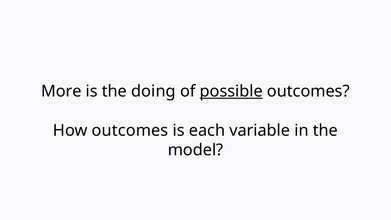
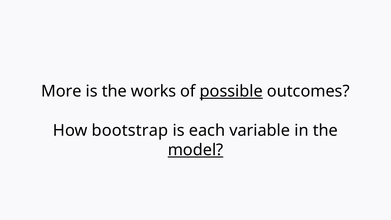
doing: doing -> works
How outcomes: outcomes -> bootstrap
model underline: none -> present
